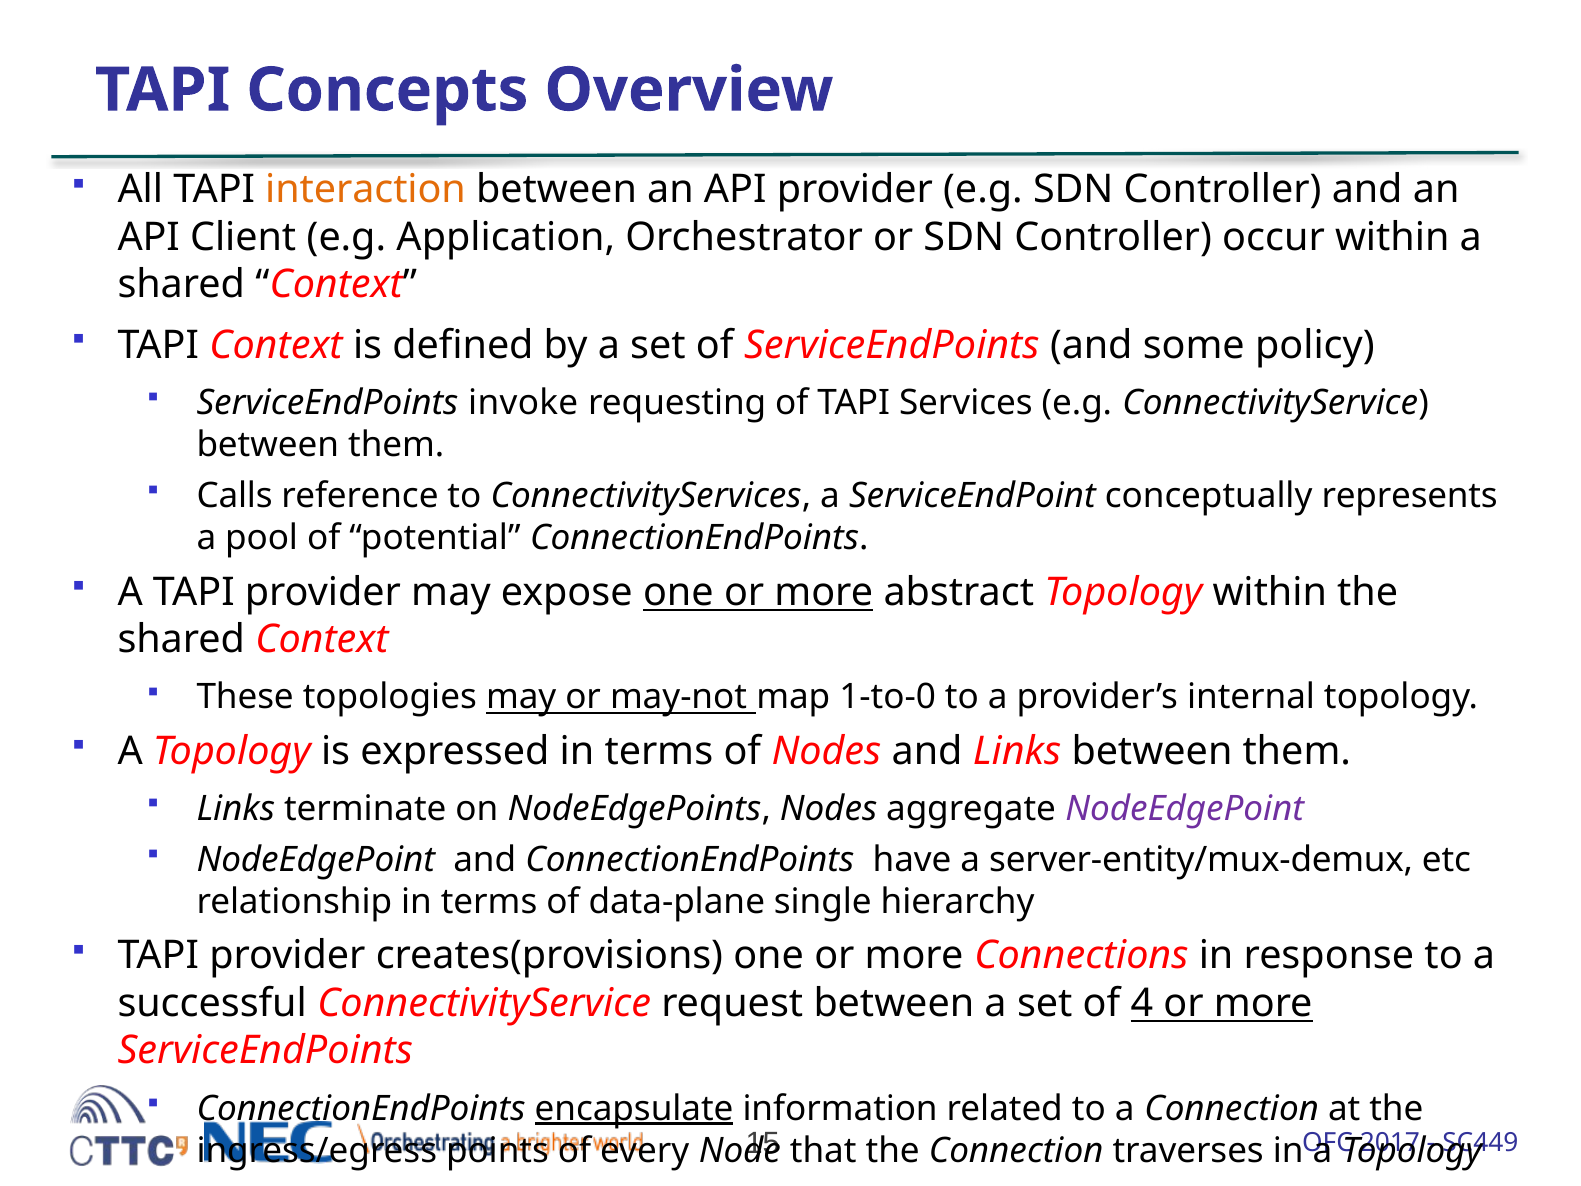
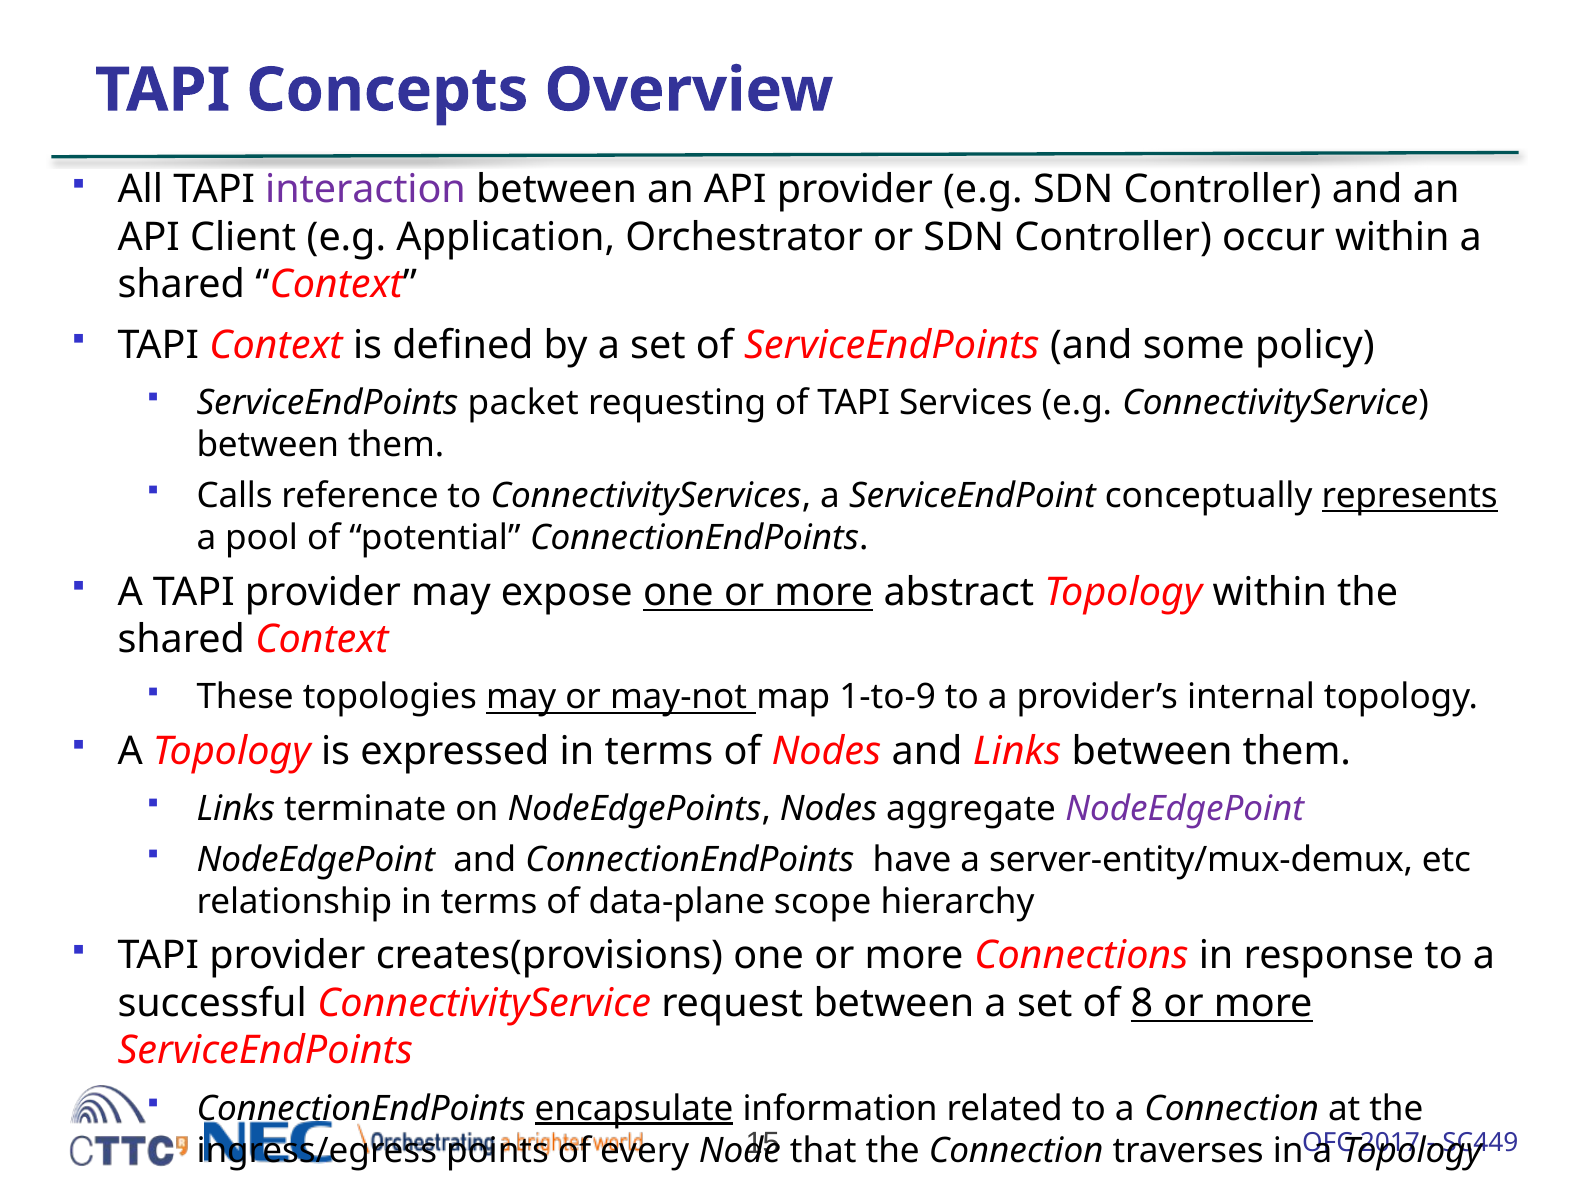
interaction colour: orange -> purple
invoke: invoke -> packet
represents underline: none -> present
1-to-0: 1-to-0 -> 1-to-9
single: single -> scope
4: 4 -> 8
